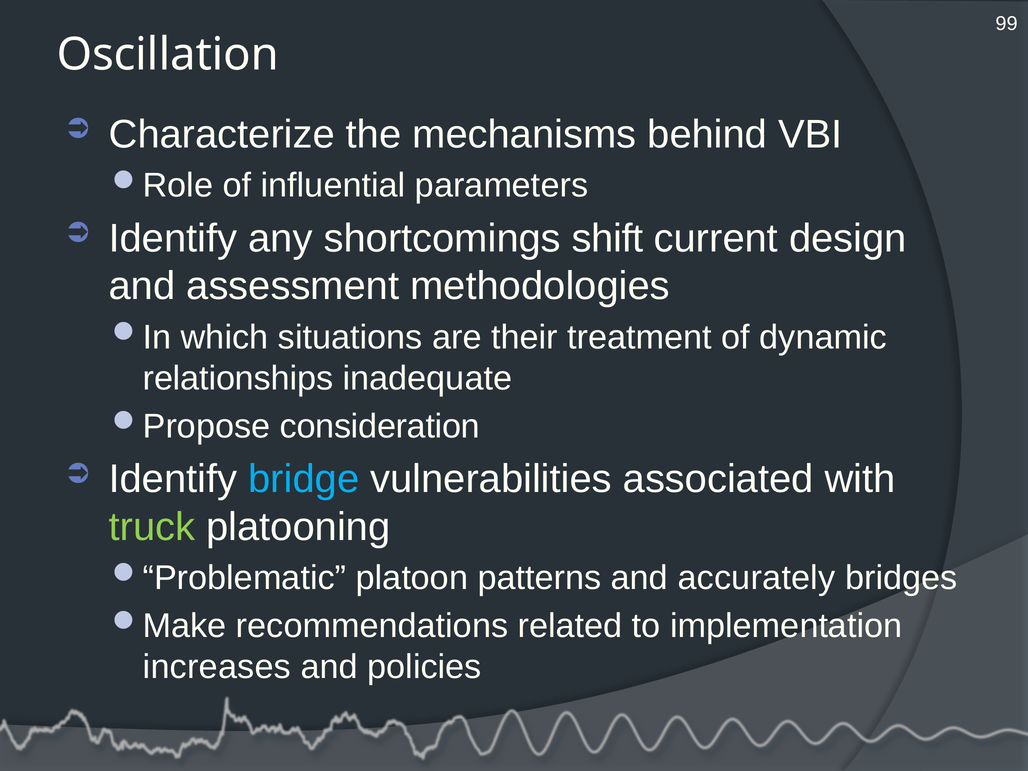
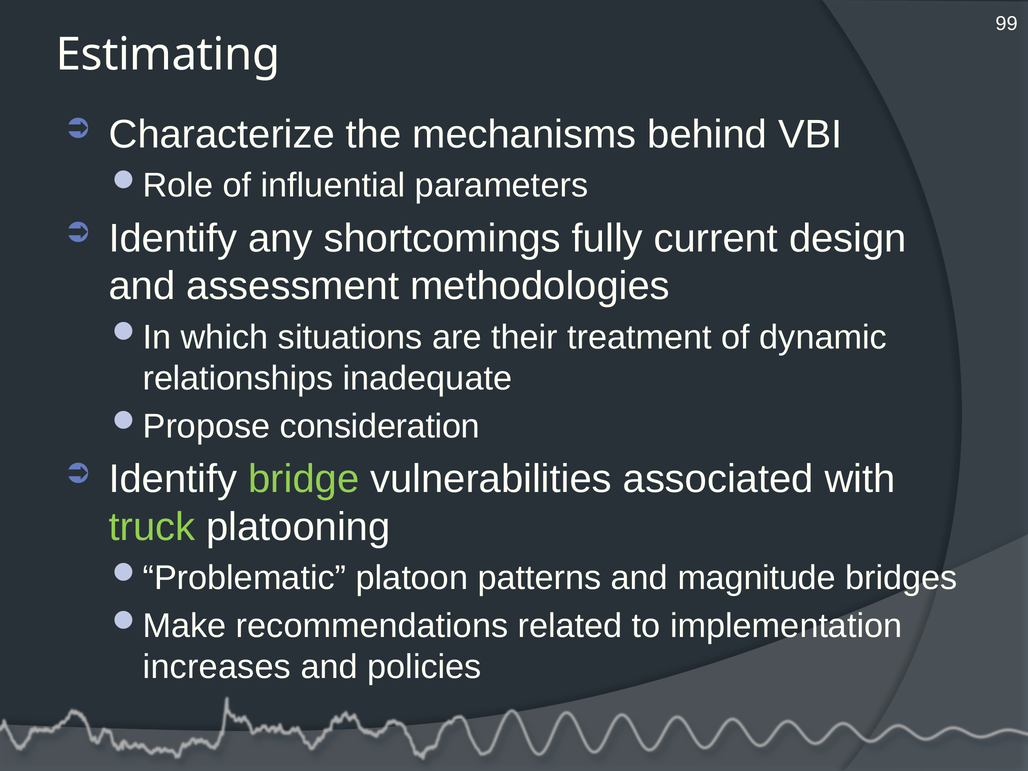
Oscillation: Oscillation -> Estimating
shift: shift -> fully
bridge colour: light blue -> light green
accurately: accurately -> magnitude
